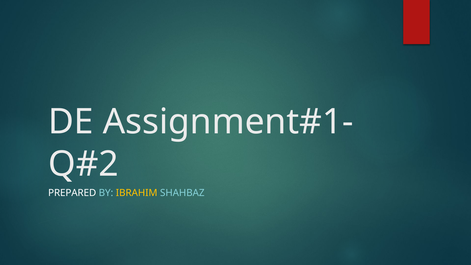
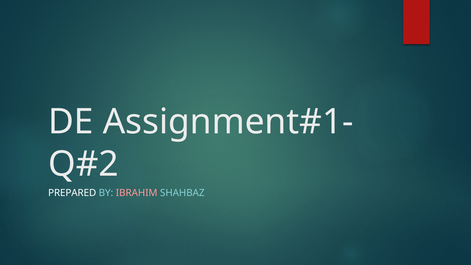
IBRAHIM colour: yellow -> pink
